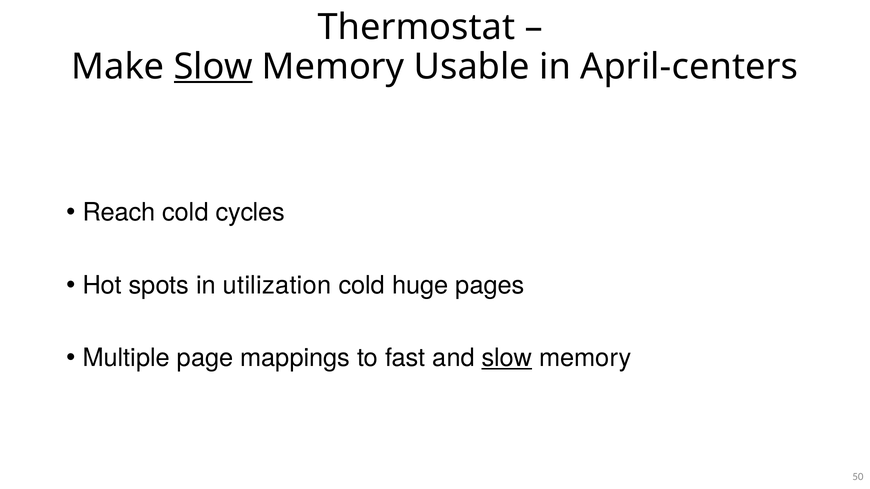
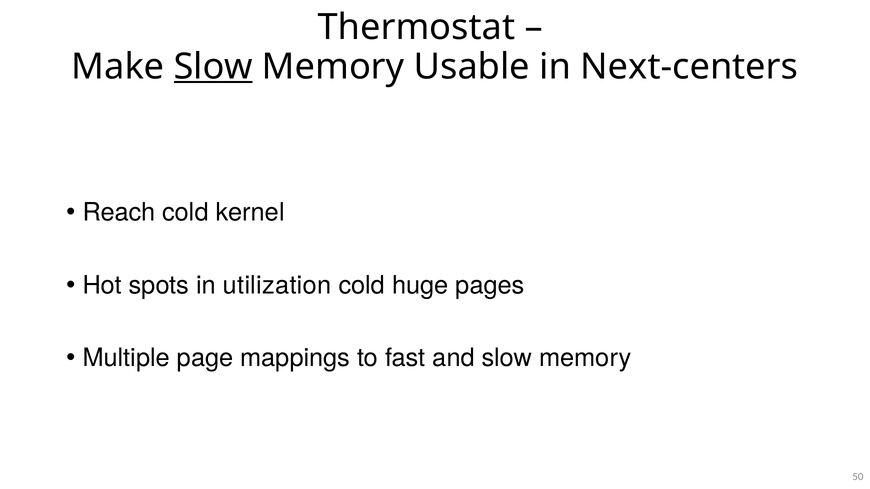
April-centers: April-centers -> Next-centers
cycles: cycles -> kernel
slow at (507, 358) underline: present -> none
